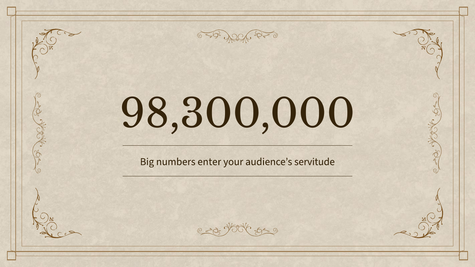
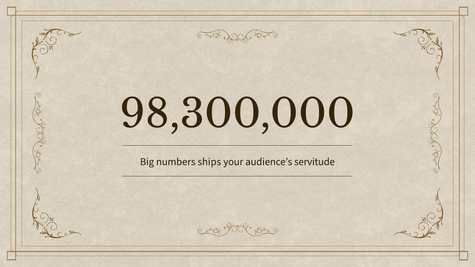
enter: enter -> ships
